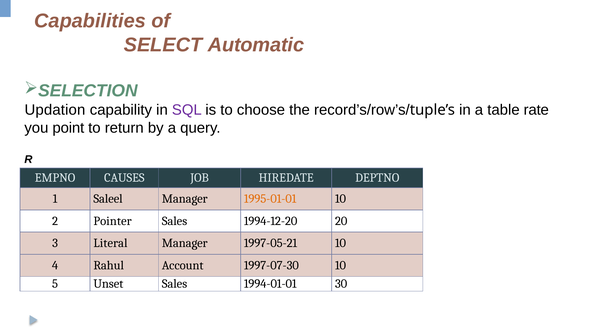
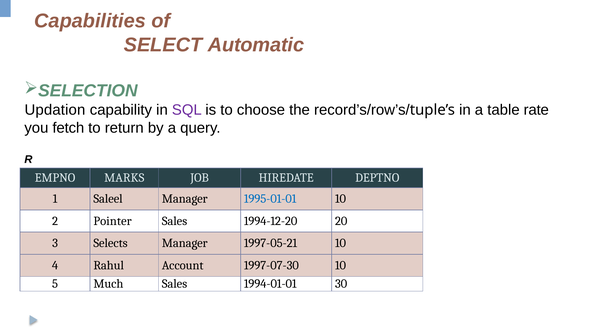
point: point -> fetch
CAUSES: CAUSES -> MARKS
1995-01-01 colour: orange -> blue
Literal: Literal -> Selects
Unset: Unset -> Much
